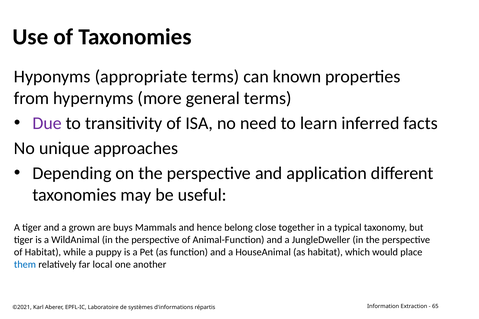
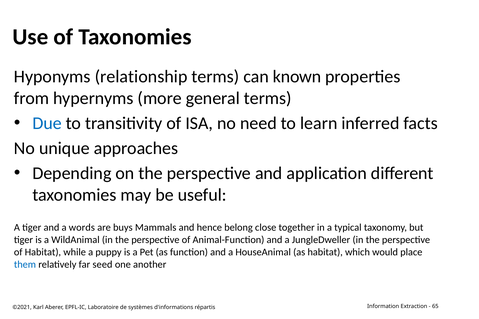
appropriate: appropriate -> relationship
Due colour: purple -> blue
grown: grown -> words
local: local -> seed
